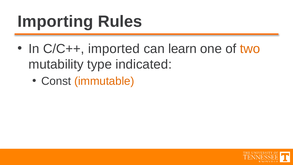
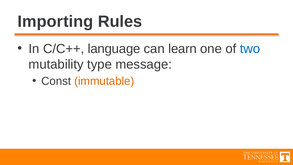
imported: imported -> language
two colour: orange -> blue
indicated: indicated -> message
